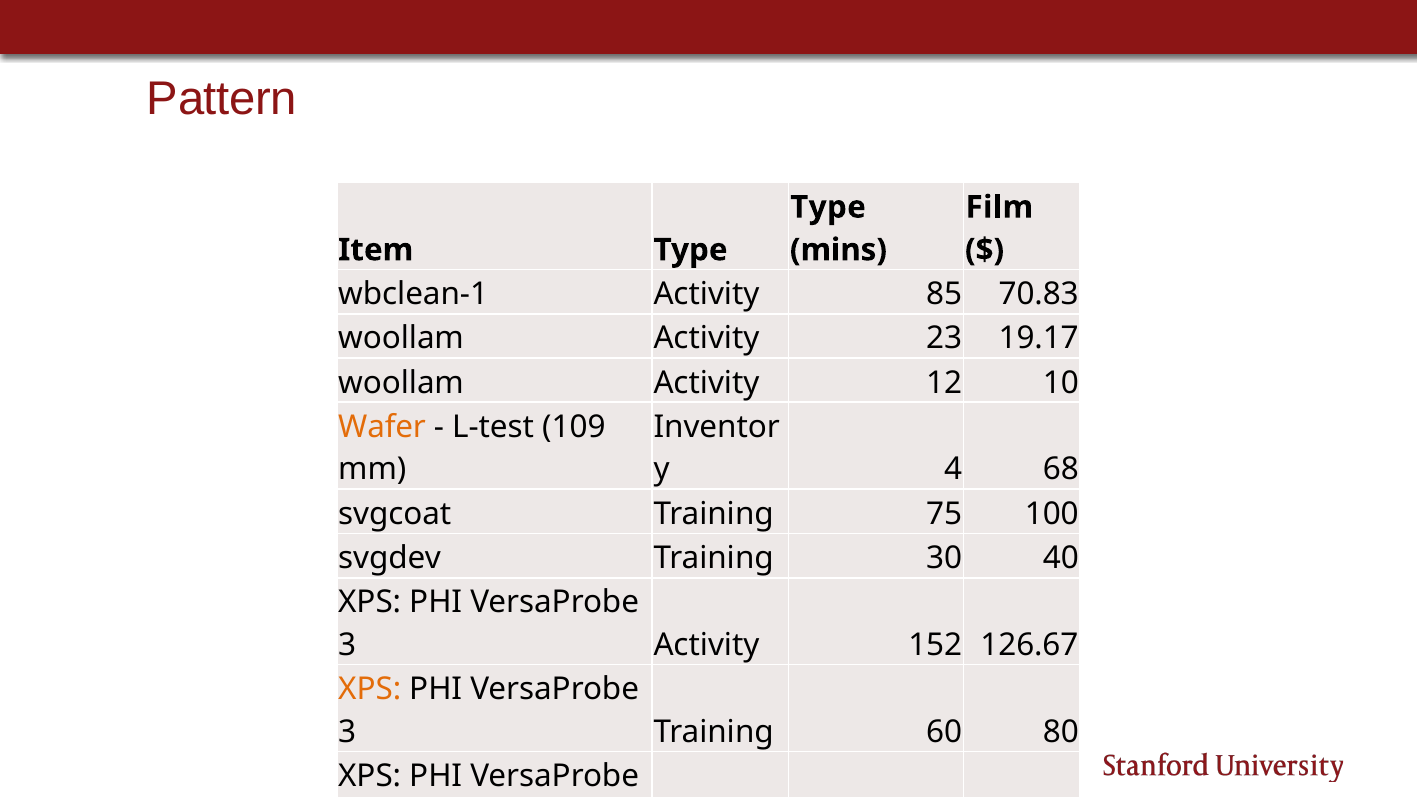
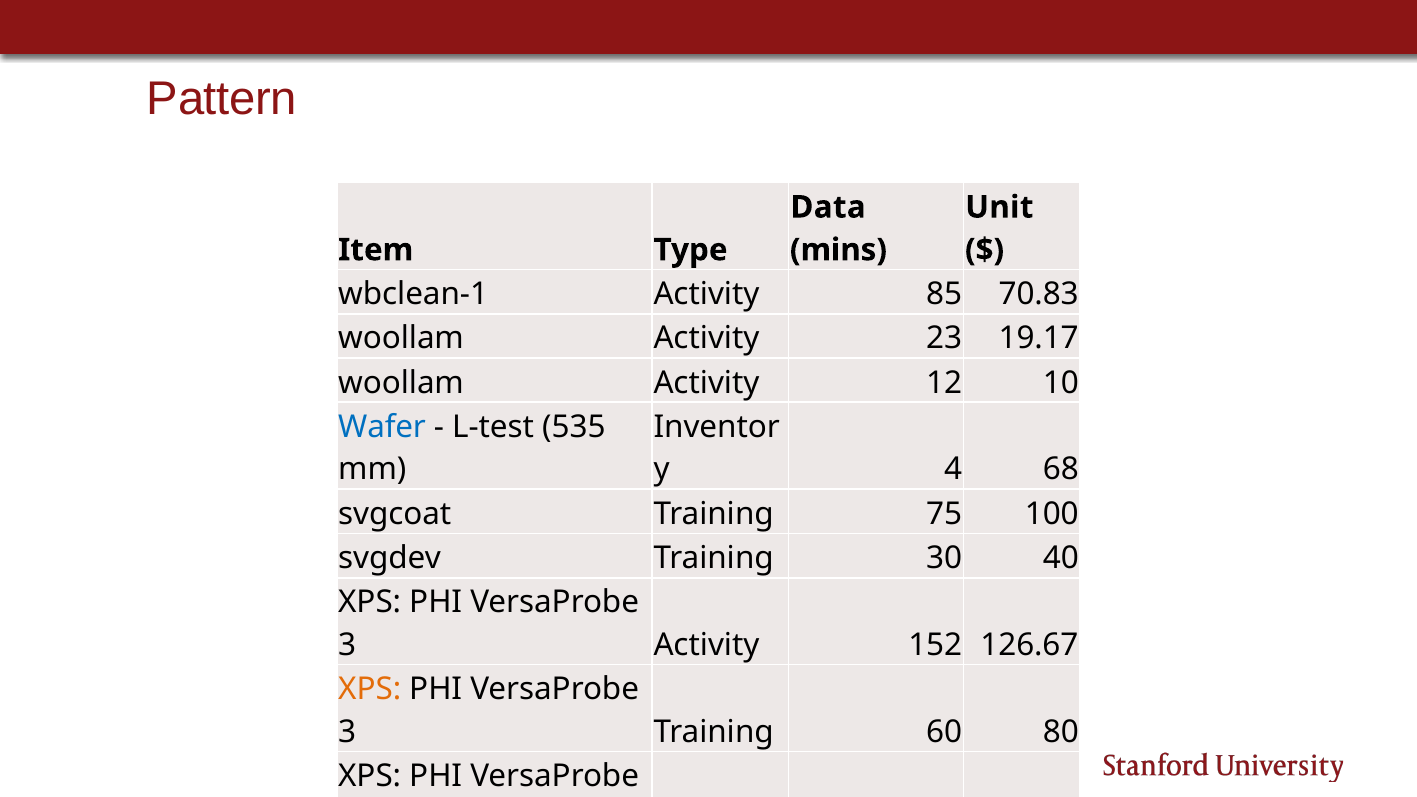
Type at (828, 207): Type -> Data
Film: Film -> Unit
Wafer colour: orange -> blue
109: 109 -> 535
